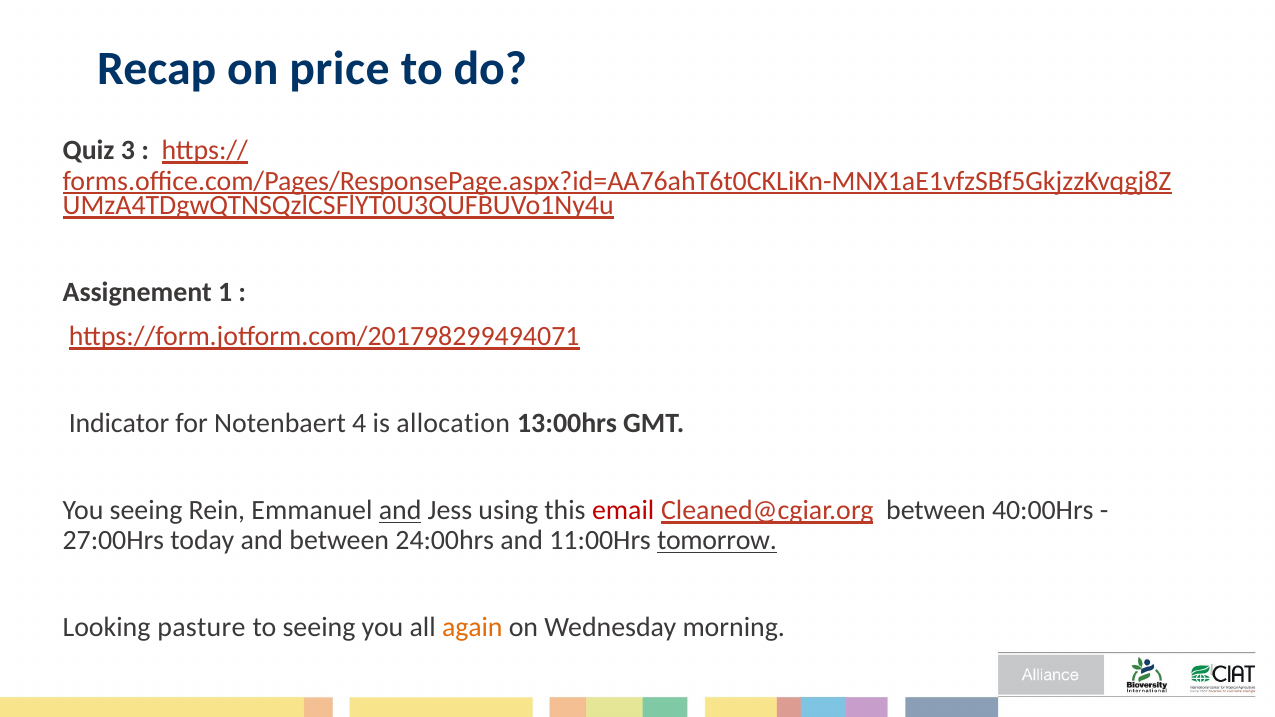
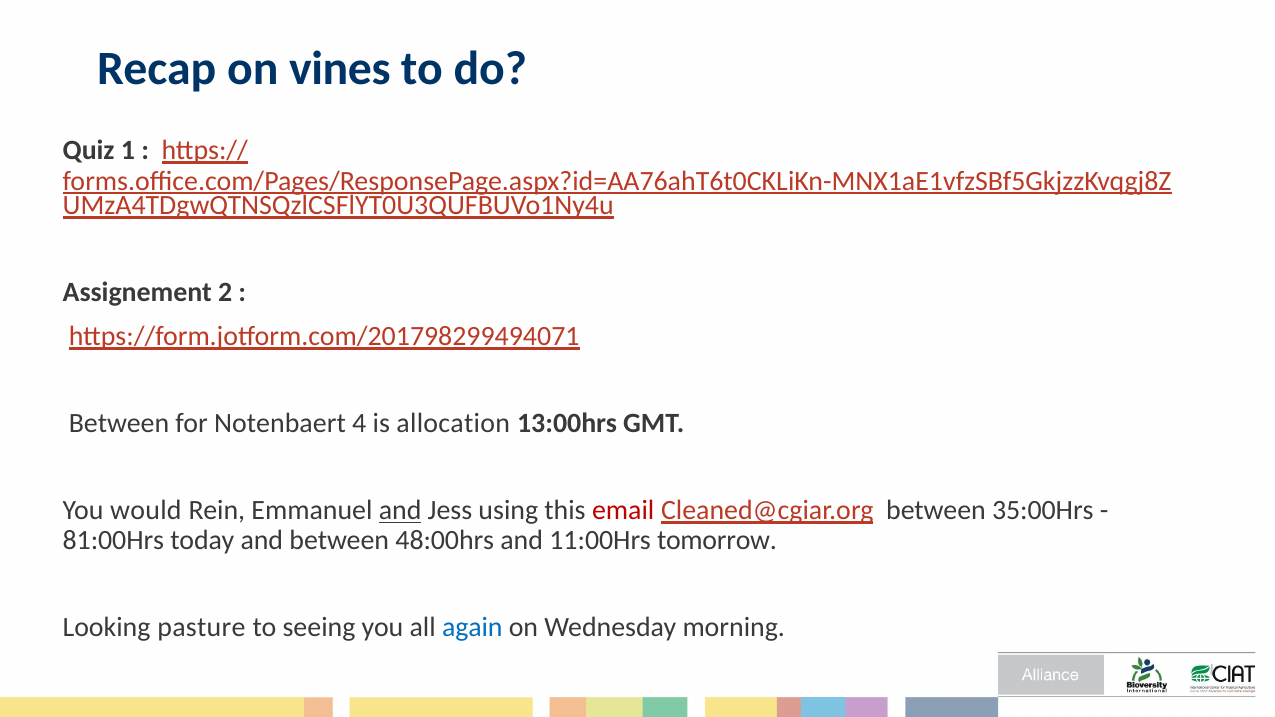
price: price -> vines
3: 3 -> 1
1: 1 -> 2
Indicator at (119, 423): Indicator -> Between
You seeing: seeing -> would
40:00Hrs: 40:00Hrs -> 35:00Hrs
27:00Hrs: 27:00Hrs -> 81:00Hrs
24:00hrs: 24:00hrs -> 48:00hrs
tomorrow underline: present -> none
again colour: orange -> blue
